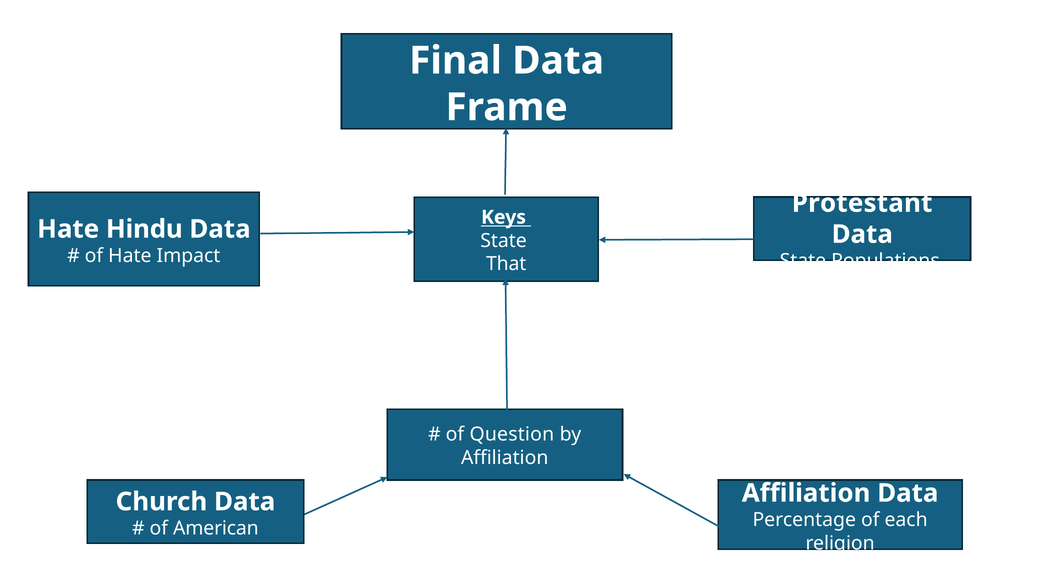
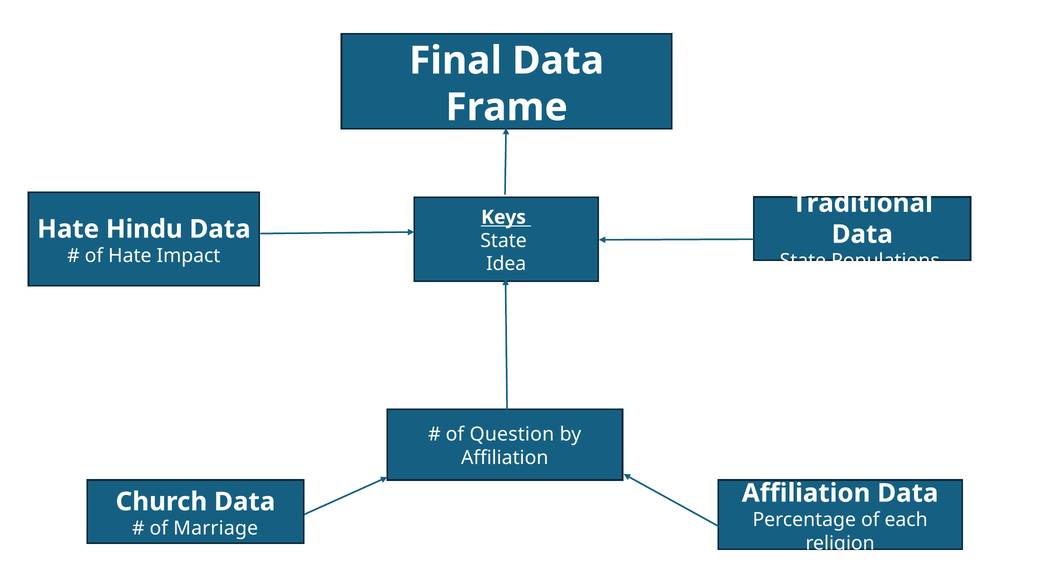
Protestant: Protestant -> Traditional
That: That -> Idea
American: American -> Marriage
